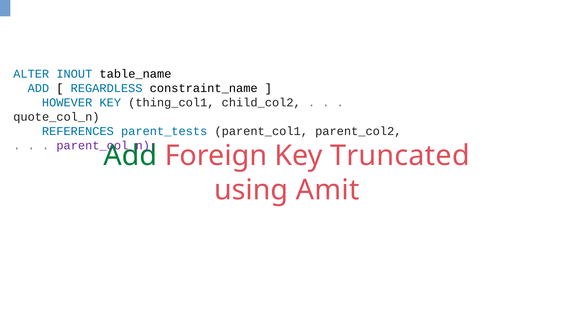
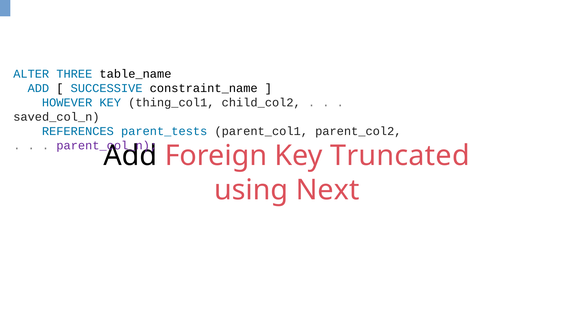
INOUT: INOUT -> THREE
REGARDLESS: REGARDLESS -> SUCCESSIVE
quote_col_n: quote_col_n -> saved_col_n
Add at (130, 156) colour: green -> black
Amit: Amit -> Next
